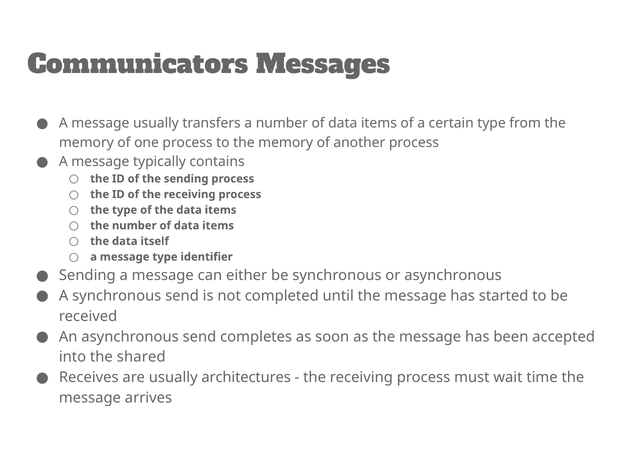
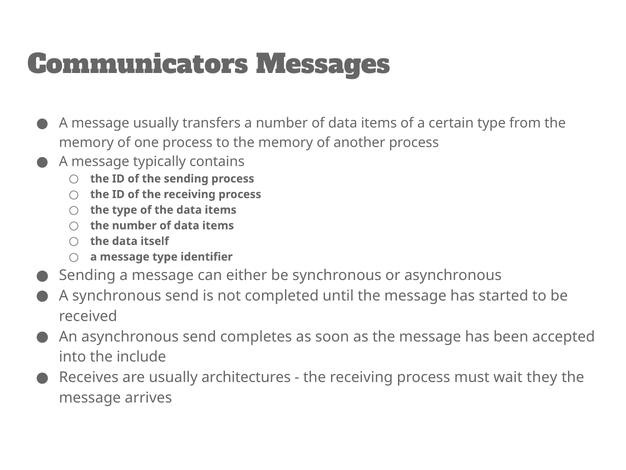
shared: shared -> include
time: time -> they
